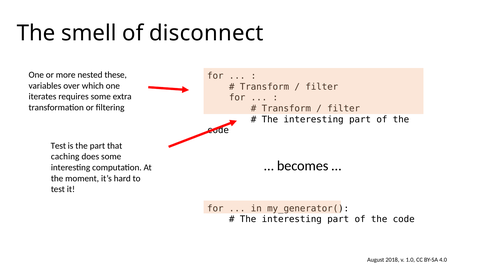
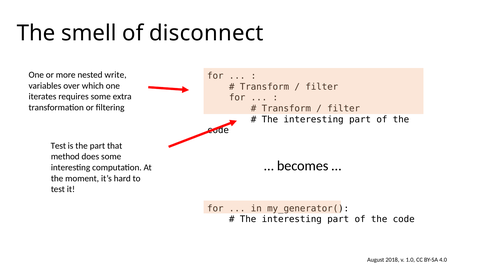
these: these -> write
caching: caching -> method
